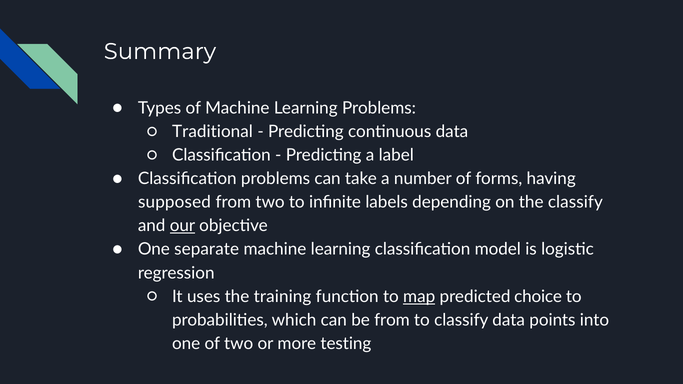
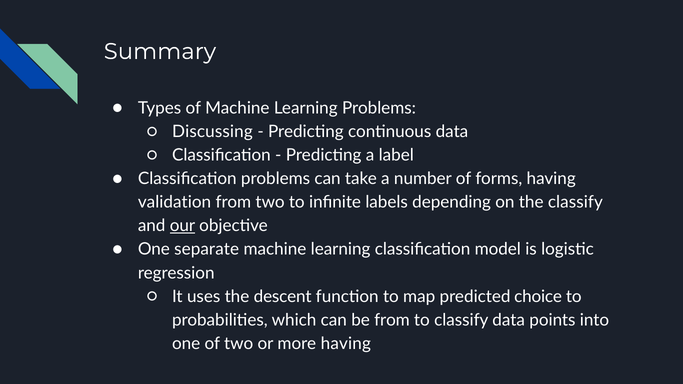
Traditional: Traditional -> Discussing
supposed: supposed -> validation
training: training -> descent
map underline: present -> none
more testing: testing -> having
